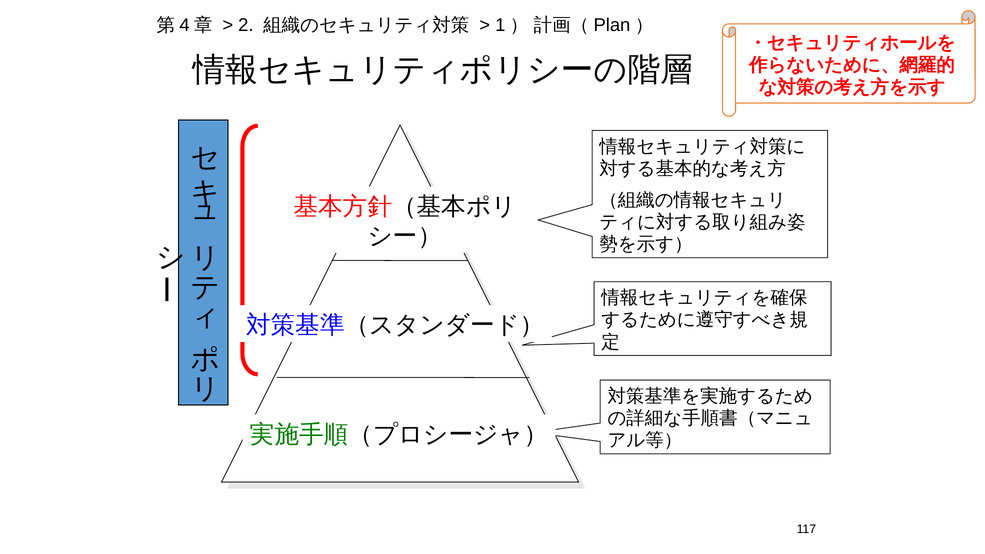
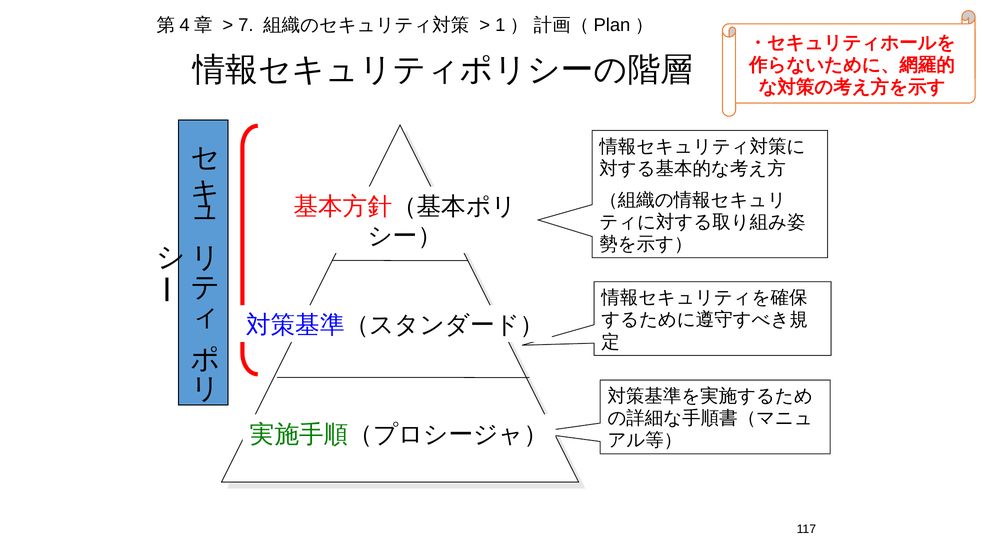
2: 2 -> 7
